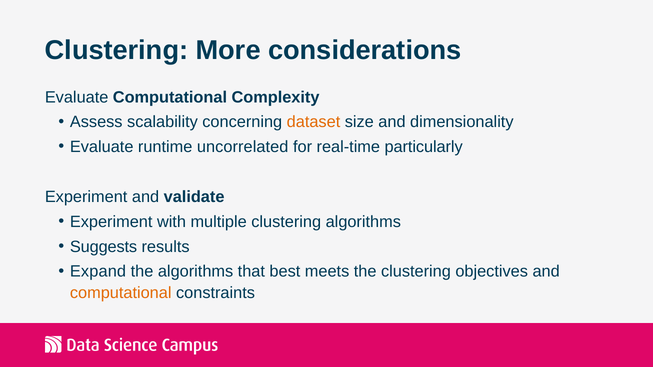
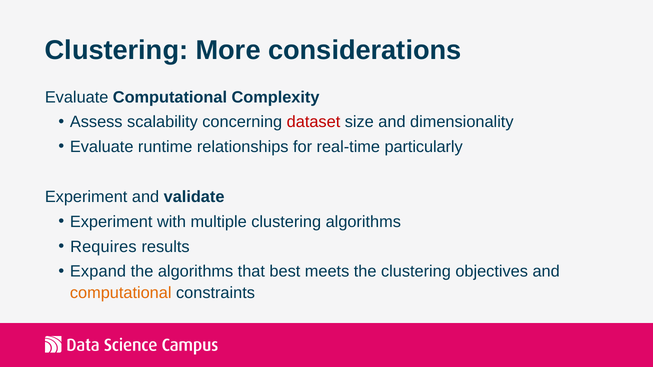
dataset colour: orange -> red
uncorrelated: uncorrelated -> relationships
Suggests: Suggests -> Requires
